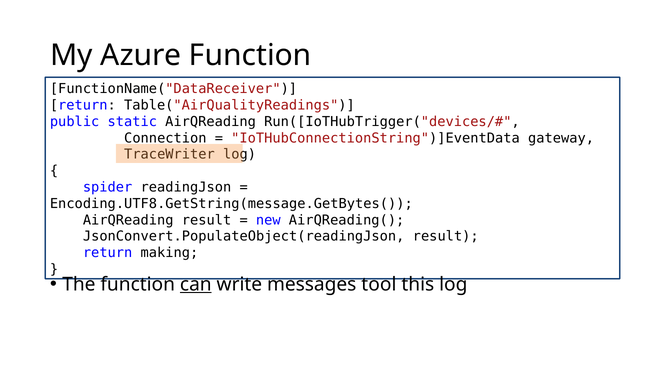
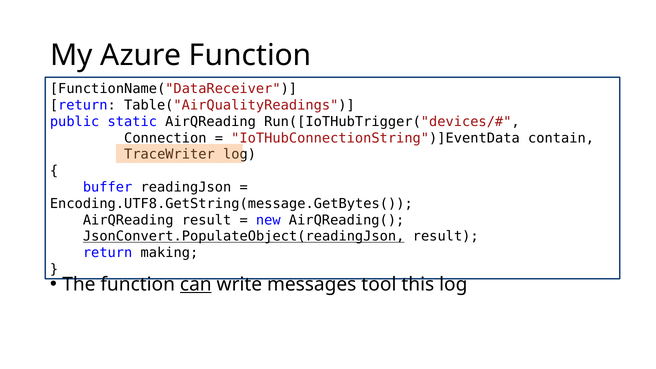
gateway: gateway -> contain
spider: spider -> buffer
JsonConvert.PopulateObject(readingJson underline: none -> present
